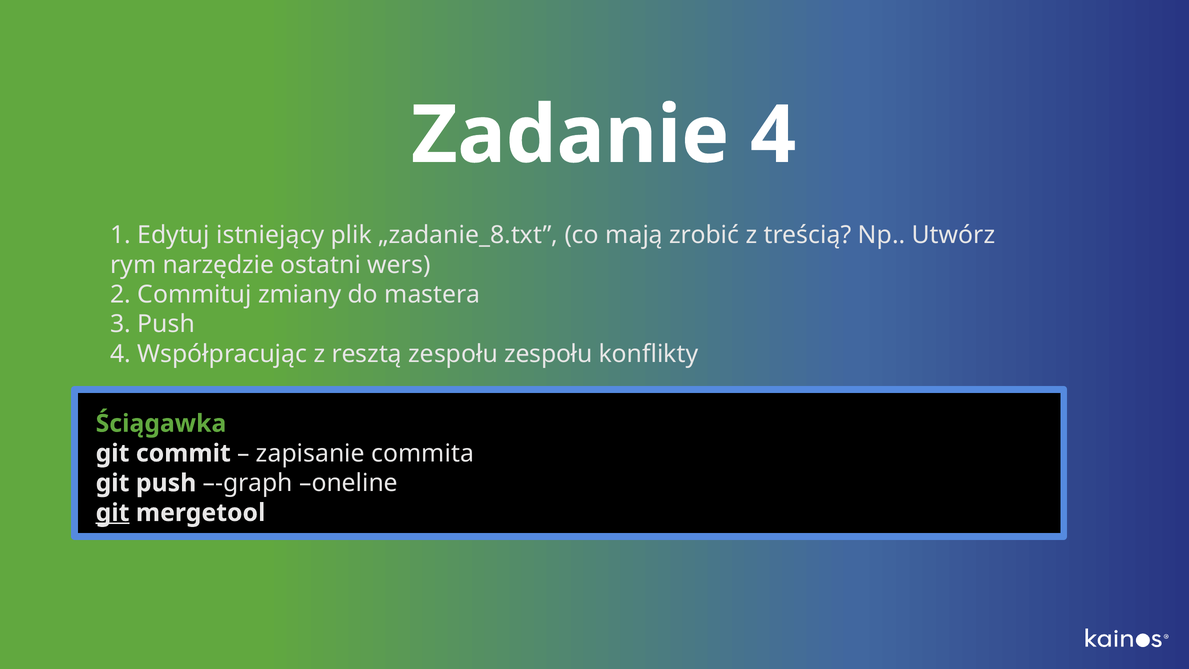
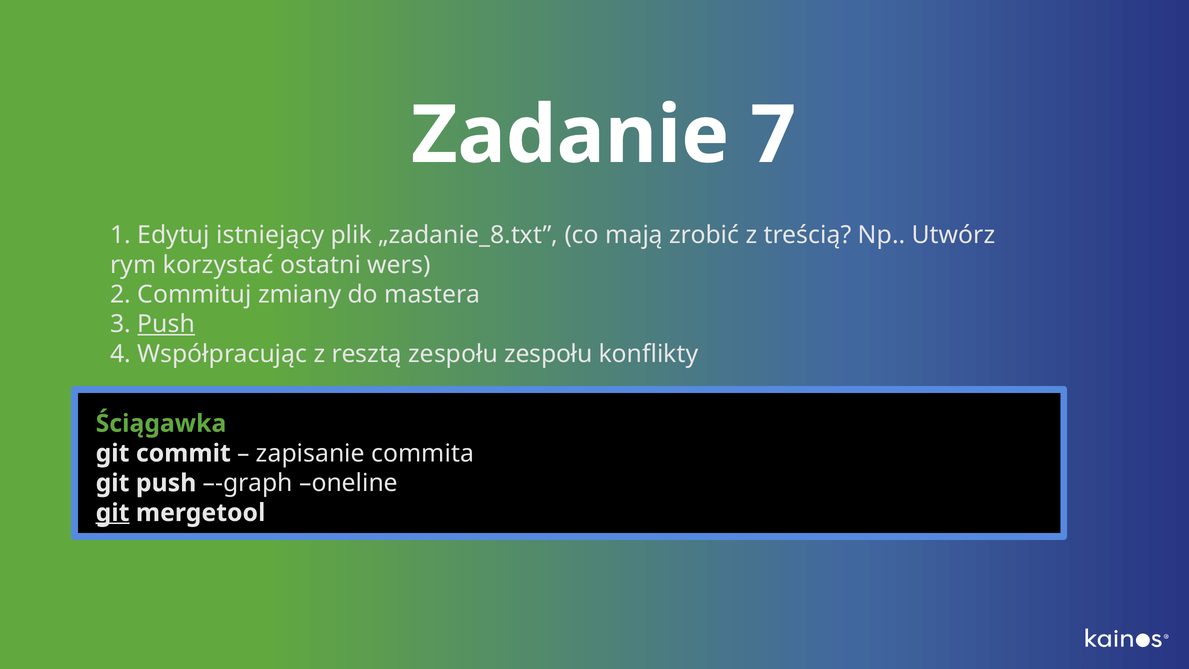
Zadanie 4: 4 -> 7
narzędzie: narzędzie -> korzystać
Push at (166, 324) underline: none -> present
